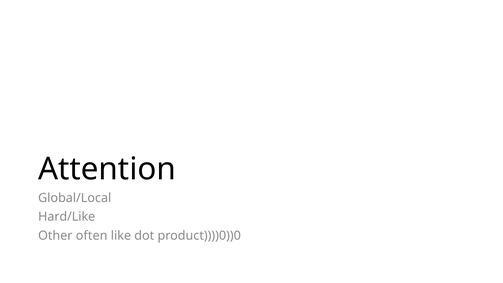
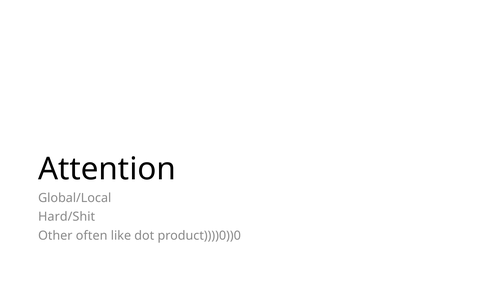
Hard/Like: Hard/Like -> Hard/Shit
